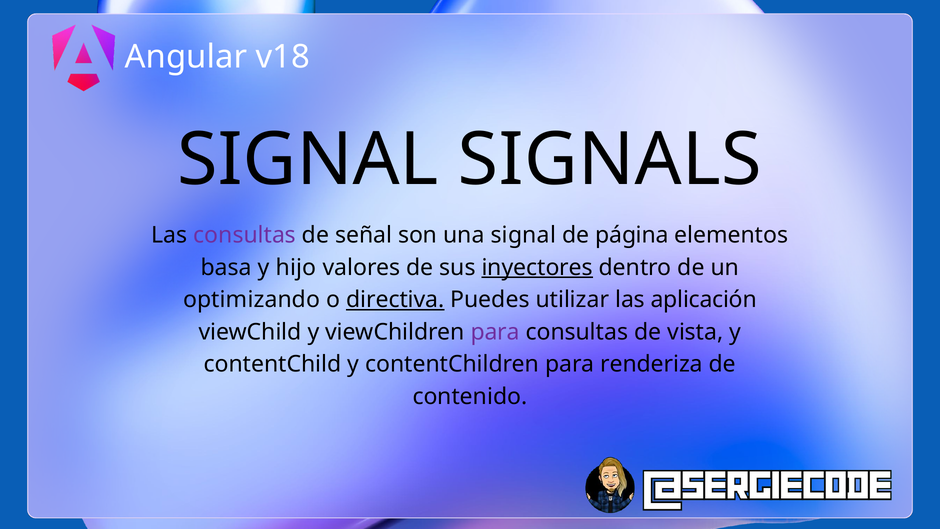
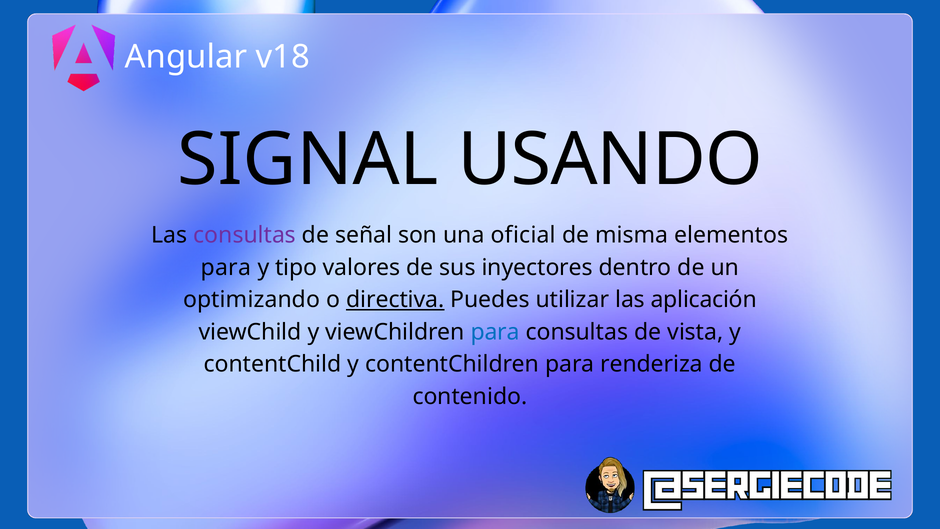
SIGNALS: SIGNALS -> USANDO
una signal: signal -> oficial
página: página -> misma
basa at (226, 267): basa -> para
hijo: hijo -> tipo
inyectores underline: present -> none
para at (495, 332) colour: purple -> blue
